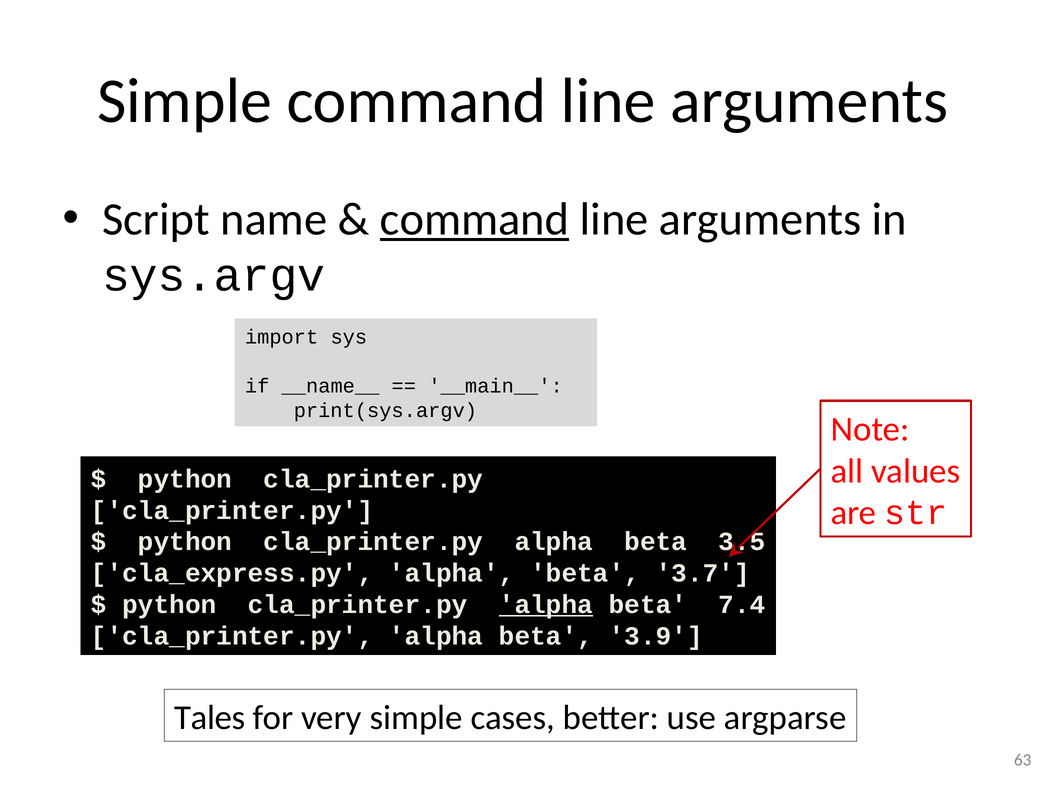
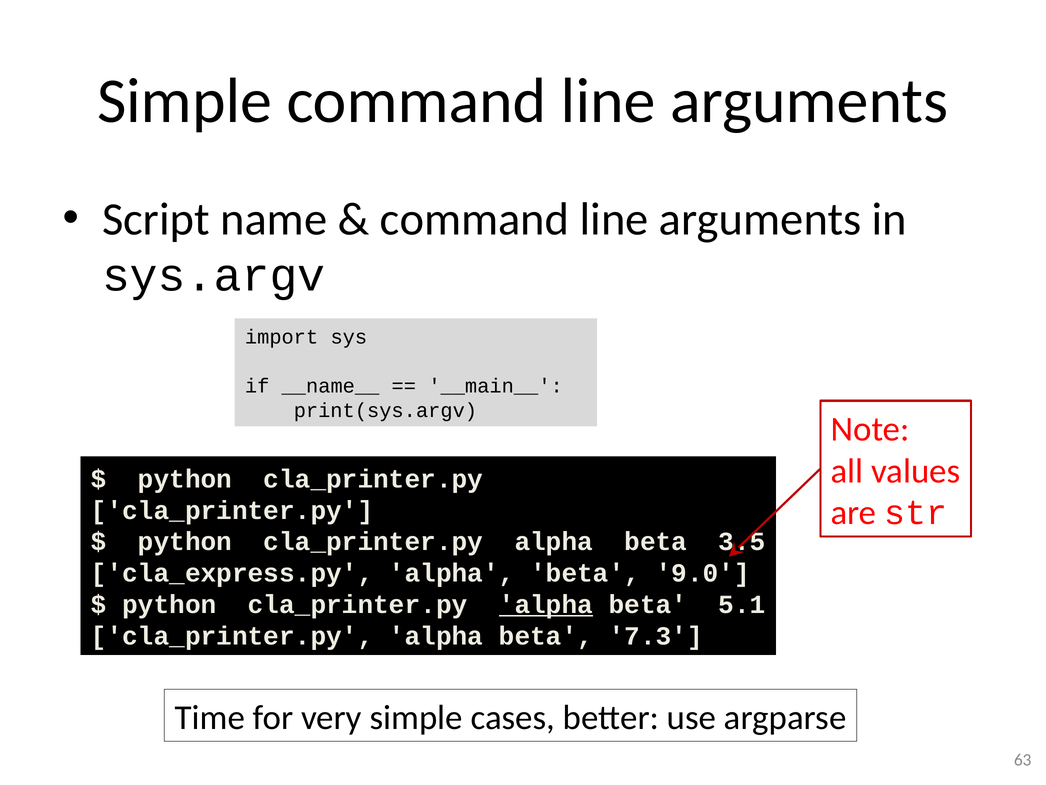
command at (475, 219) underline: present -> none
3.7: 3.7 -> 9.0
7.4: 7.4 -> 5.1
3.9: 3.9 -> 7.3
Tales: Tales -> Time
